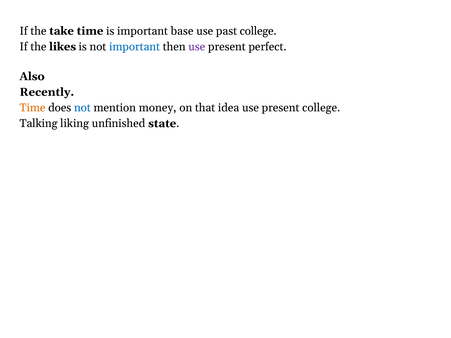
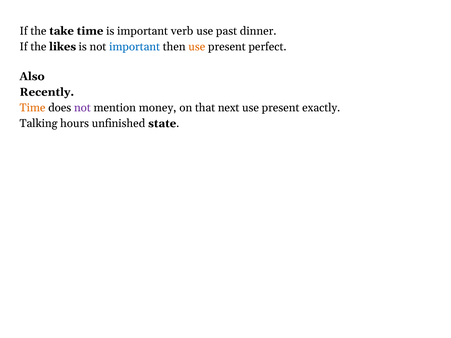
base: base -> verb
past college: college -> dinner
use at (197, 47) colour: purple -> orange
not at (82, 108) colour: blue -> purple
idea: idea -> next
present college: college -> exactly
liking: liking -> hours
